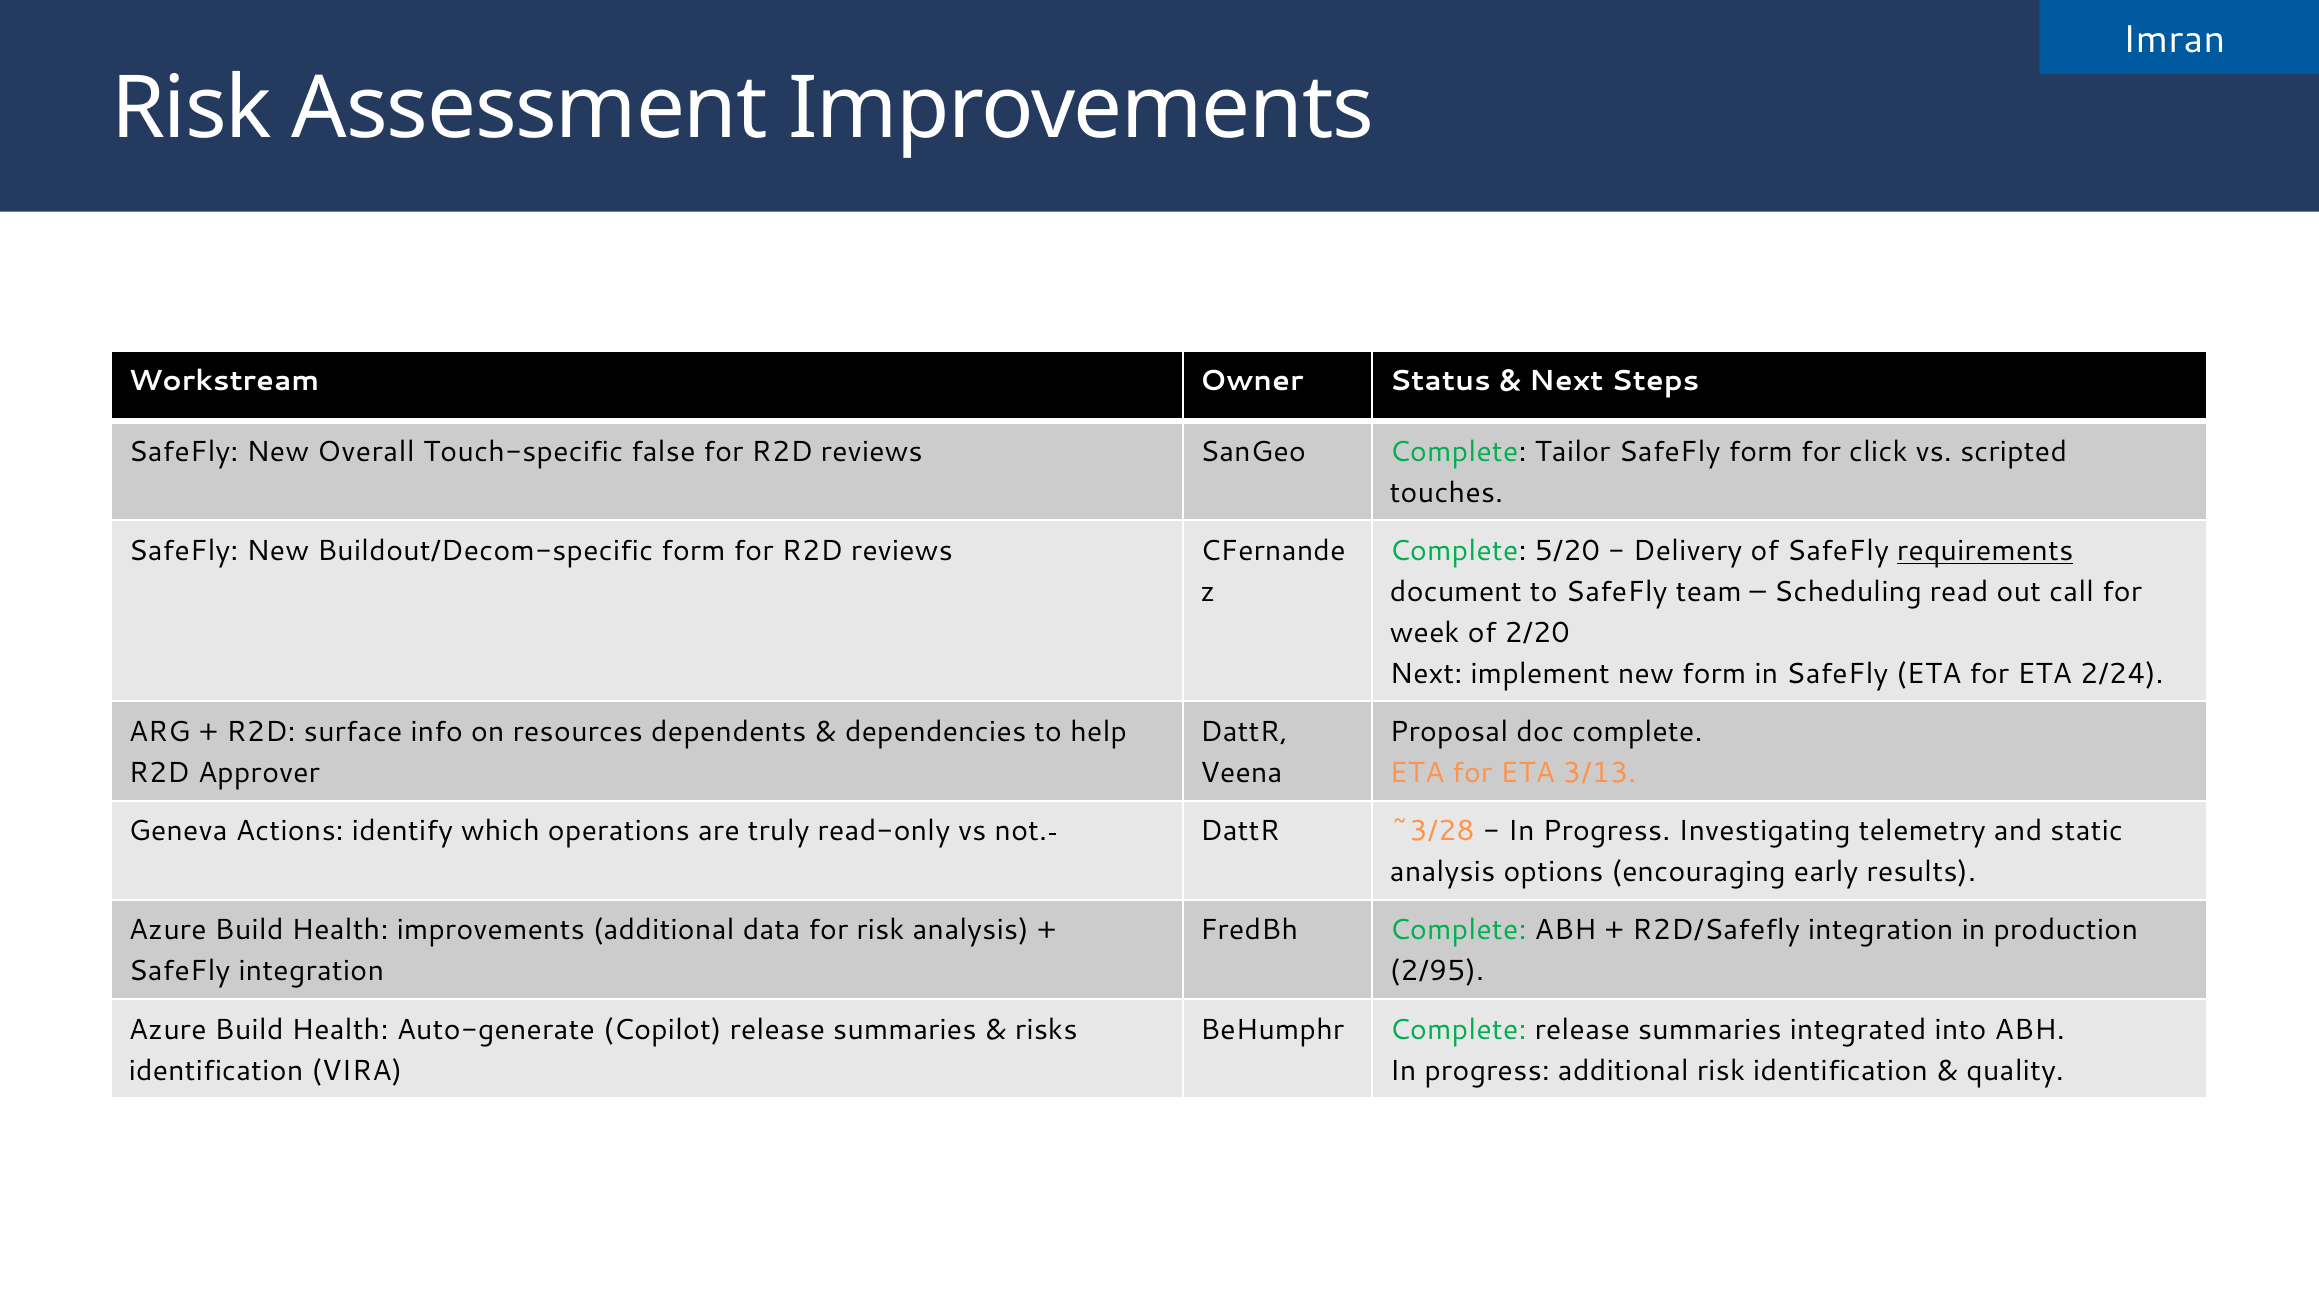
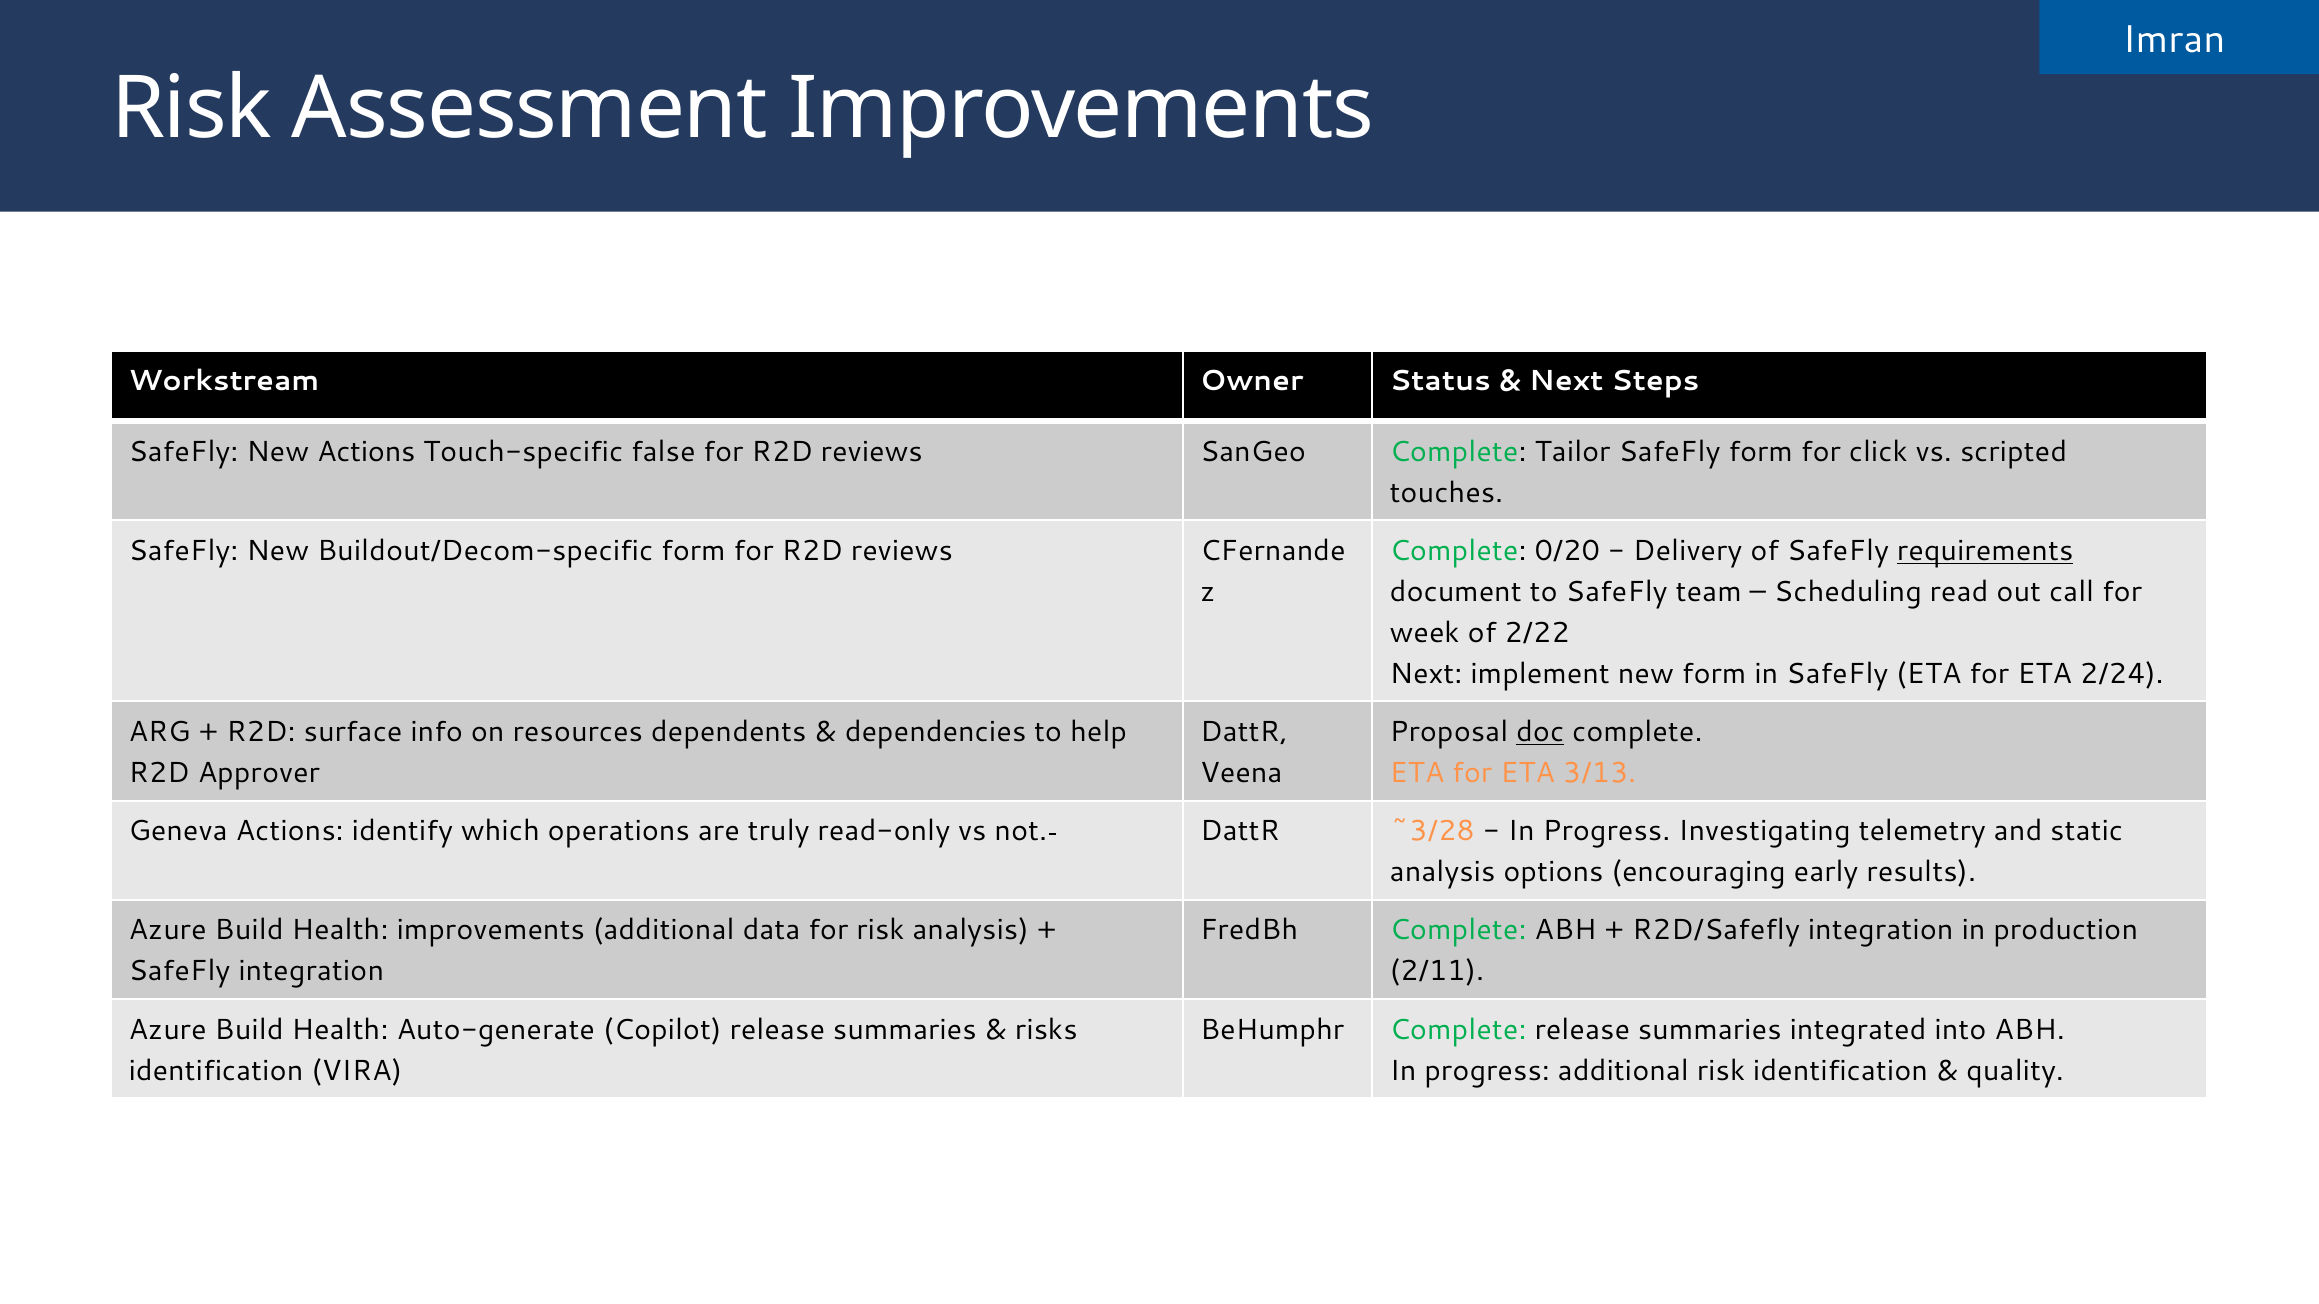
New Overall: Overall -> Actions
5/20: 5/20 -> 0/20
2/20: 2/20 -> 2/22
doc underline: none -> present
2/95: 2/95 -> 2/11
